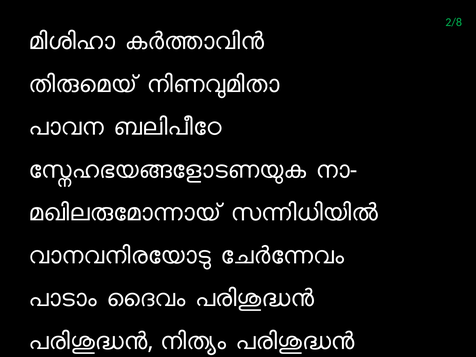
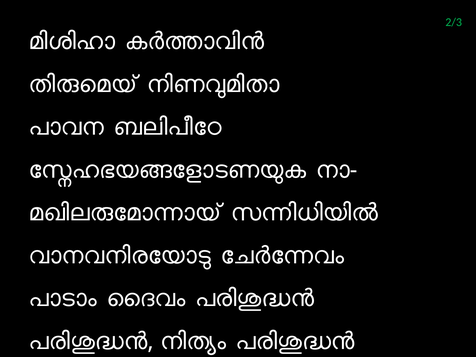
2/8: 2/8 -> 2/3
